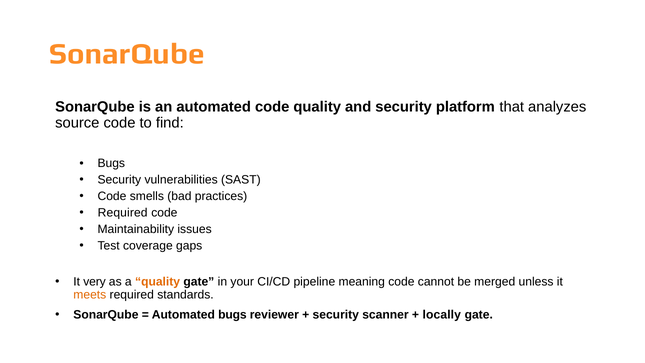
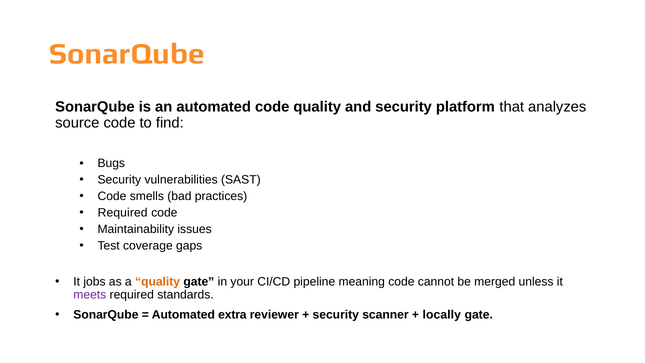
very: very -> jobs
meets colour: orange -> purple
Automated bugs: bugs -> extra
